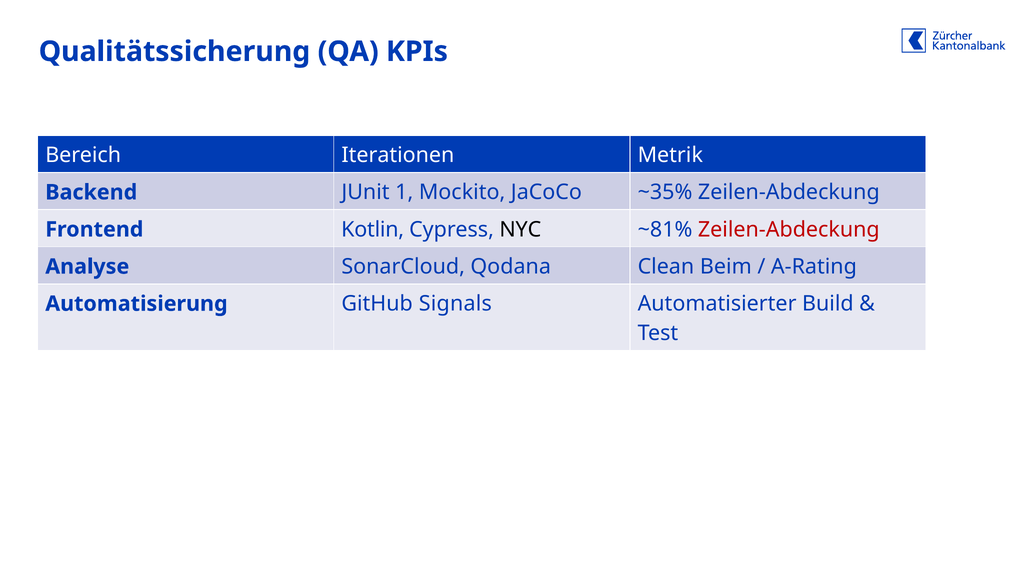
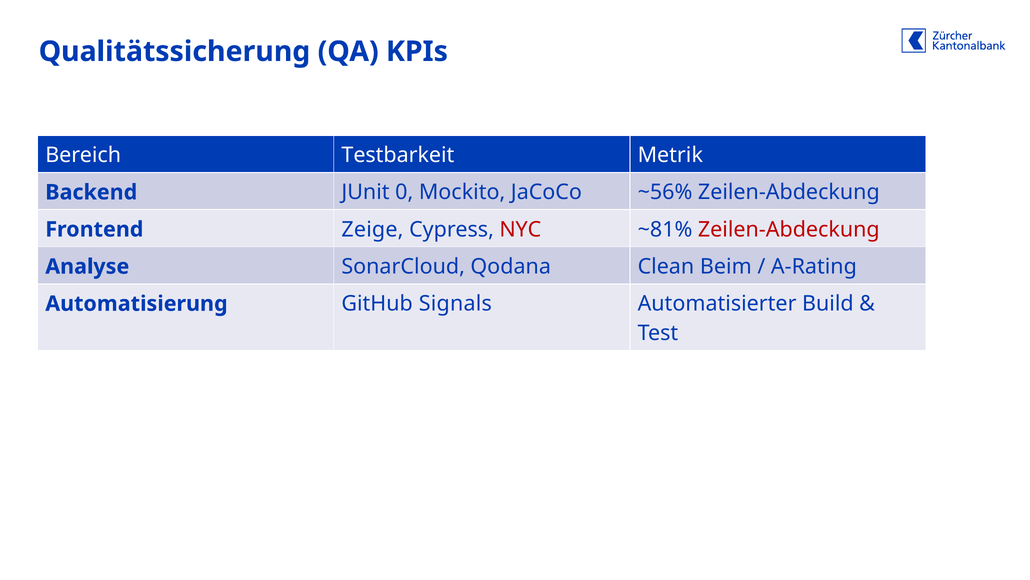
Iterationen: Iterationen -> Testbarkeit
1: 1 -> 0
~35%: ~35% -> ~56%
Kotlin: Kotlin -> Zeige
NYC colour: black -> red
